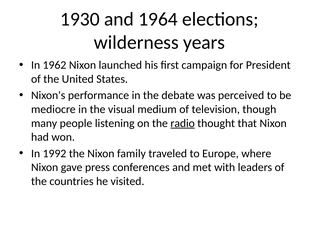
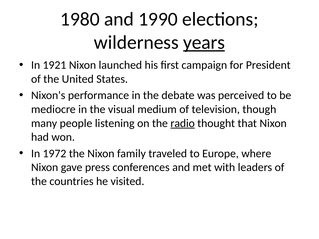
1930: 1930 -> 1980
1964: 1964 -> 1990
years underline: none -> present
1962: 1962 -> 1921
1992: 1992 -> 1972
